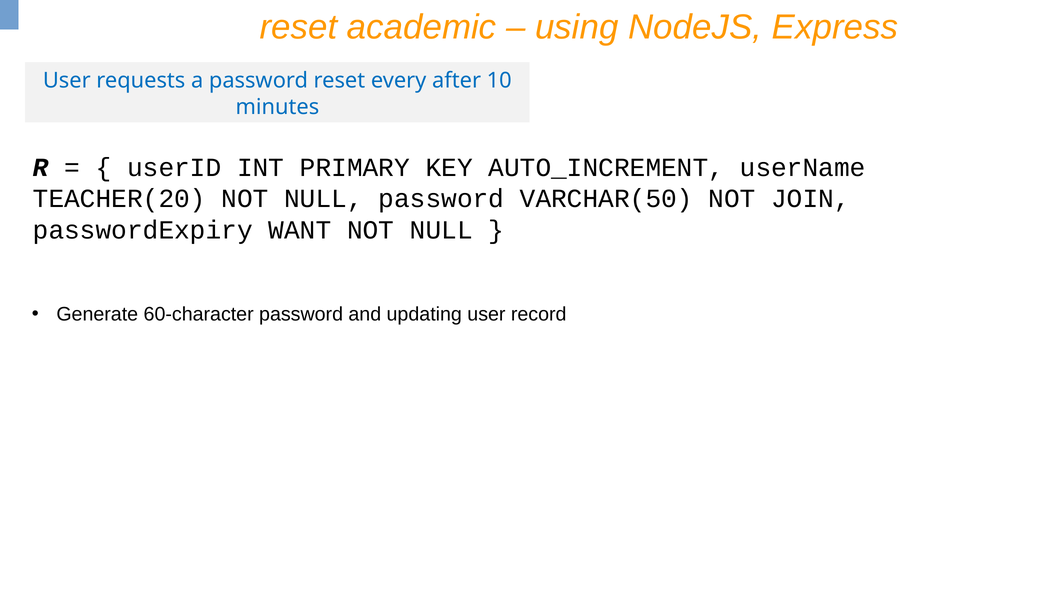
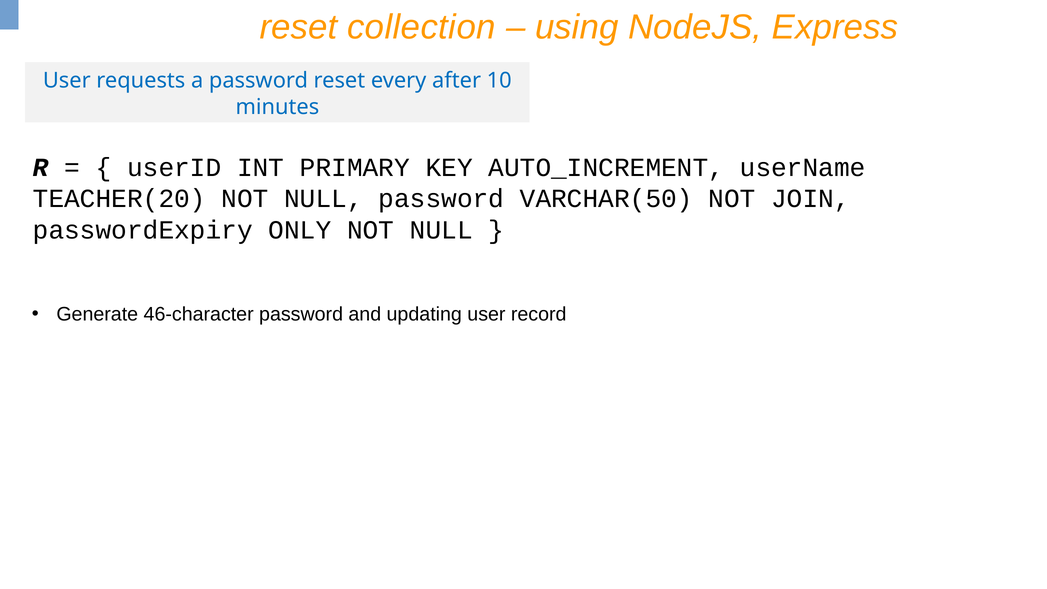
academic: academic -> collection
WANT: WANT -> ONLY
60-character: 60-character -> 46-character
